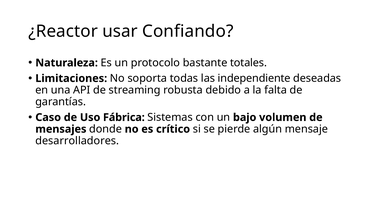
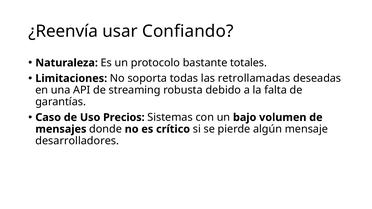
¿Reactor: ¿Reactor -> ¿Reenvía
independiente: independiente -> retrollamadas
Fábrica: Fábrica -> Precios
